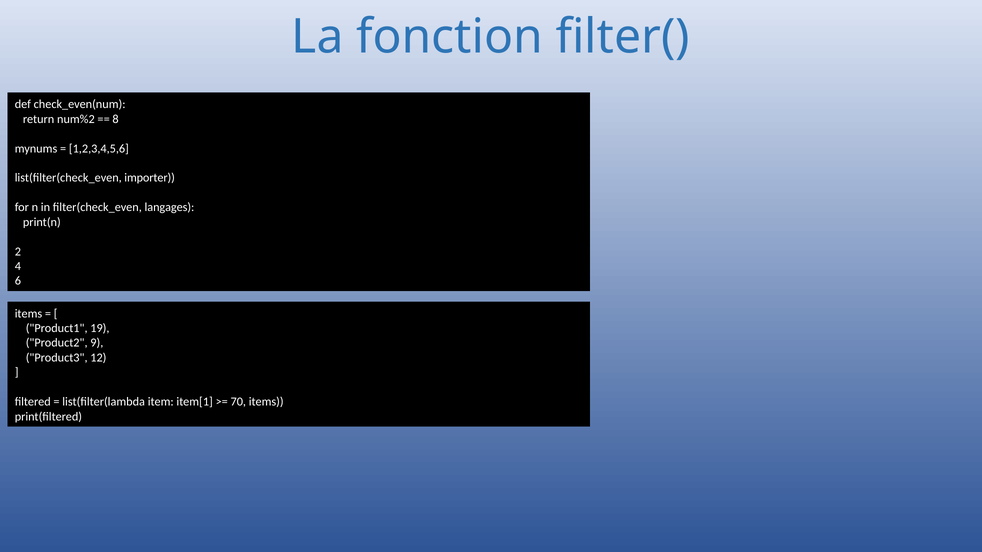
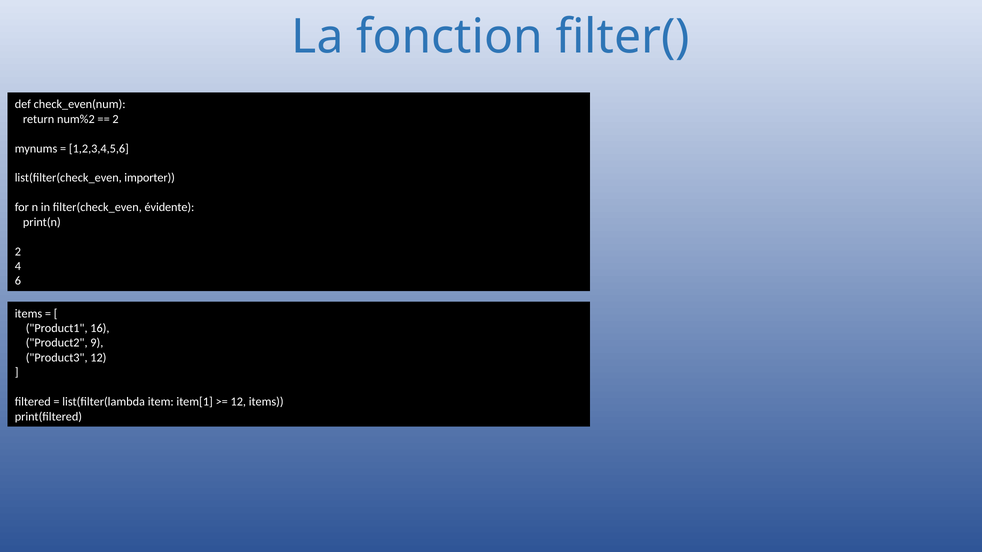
8 at (116, 119): 8 -> 2
langages: langages -> évidente
19: 19 -> 16
70 at (238, 402): 70 -> 12
